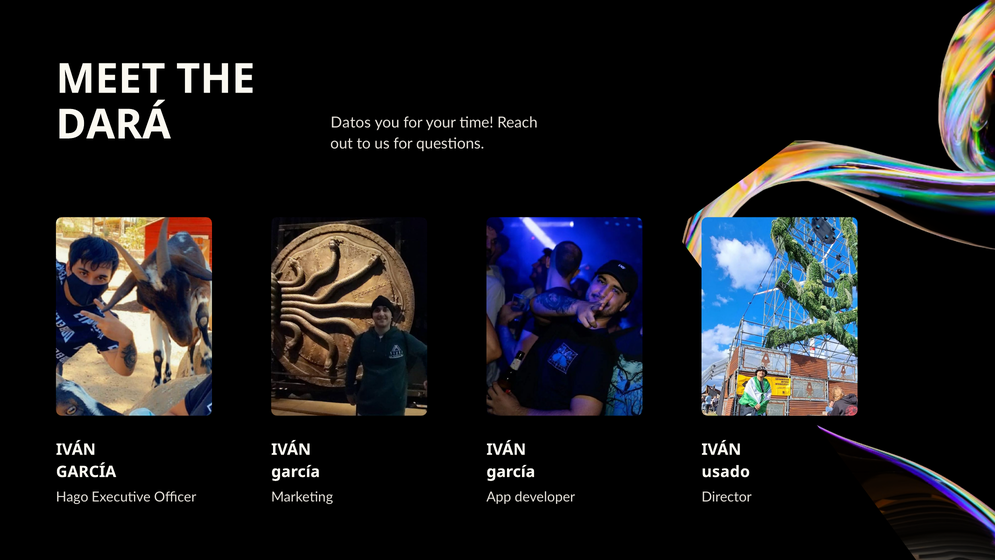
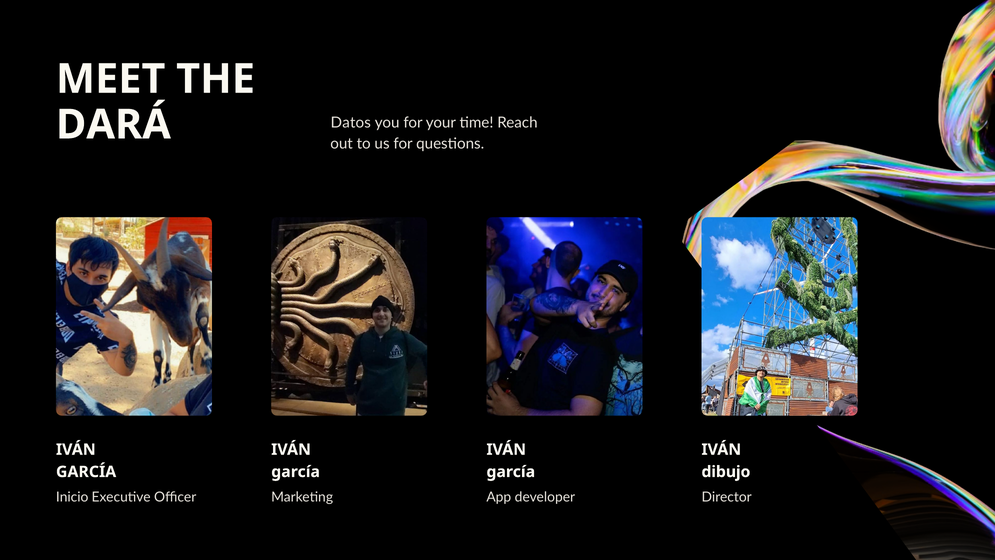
usado: usado -> dibujo
Hago: Hago -> Inicio
